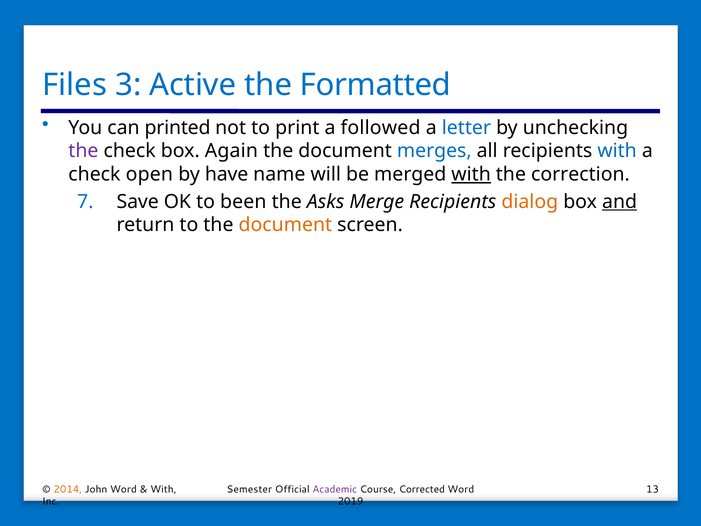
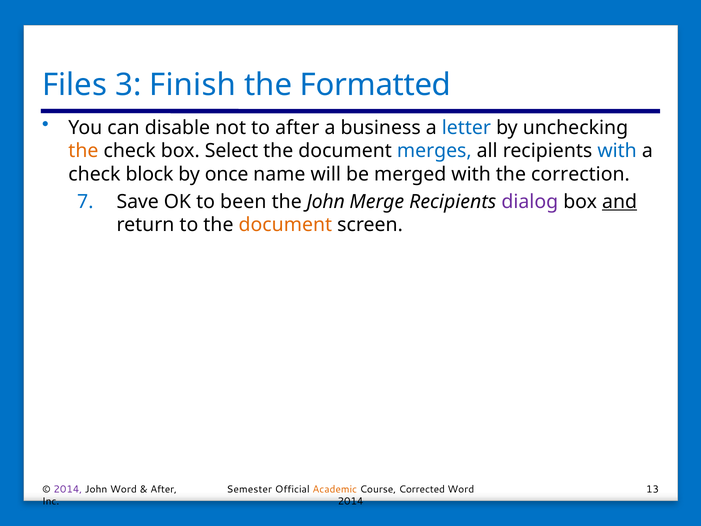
Active: Active -> Finish
printed: printed -> disable
to print: print -> after
followed: followed -> business
the at (83, 151) colour: purple -> orange
Again: Again -> Select
open: open -> block
have: have -> once
with at (471, 174) underline: present -> none
the Asks: Asks -> John
dialog colour: orange -> purple
2014 at (68, 489) colour: orange -> purple
With at (164, 489): With -> After
Academic colour: purple -> orange
2019 at (351, 501): 2019 -> 2014
